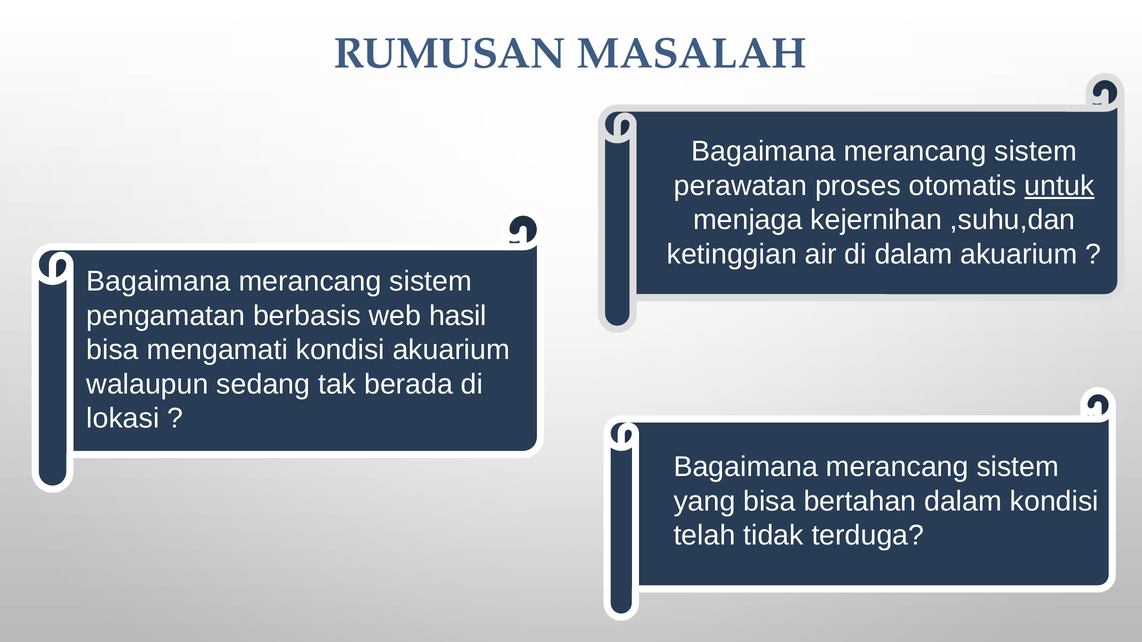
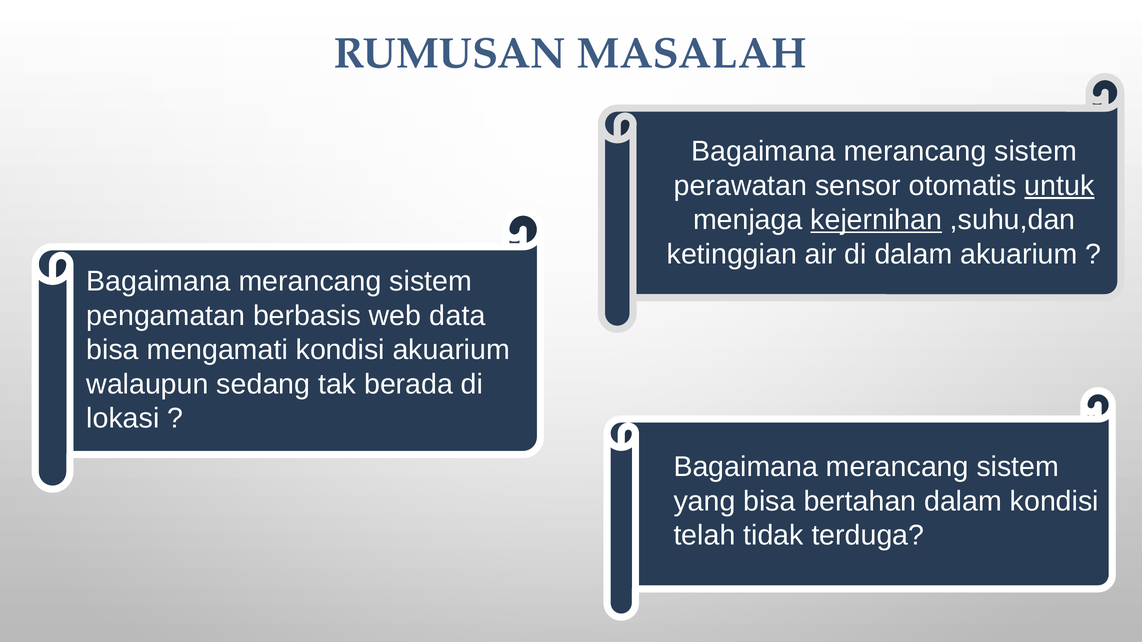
proses: proses -> sensor
kejernihan underline: none -> present
hasil: hasil -> data
